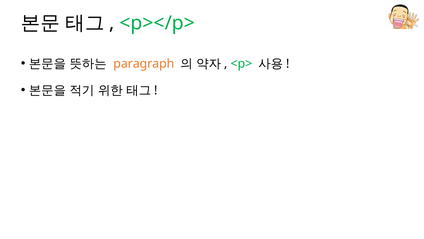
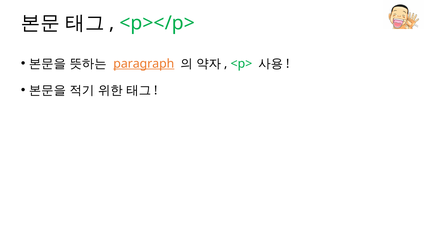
paragraph underline: none -> present
